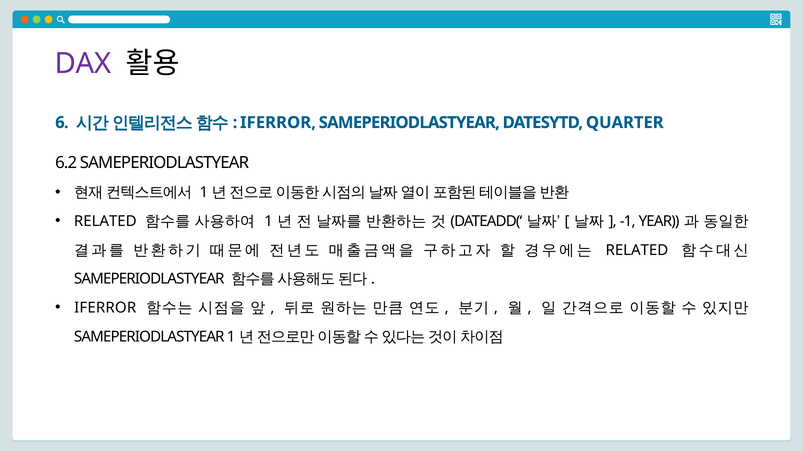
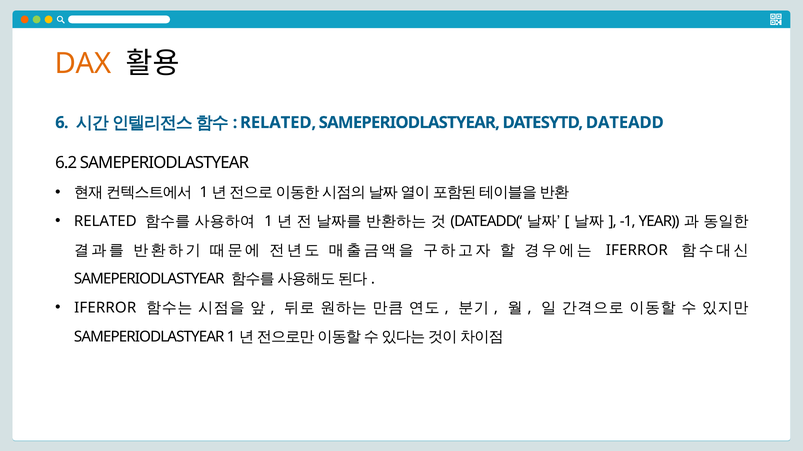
DAX colour: purple -> orange
IFERROR at (278, 123): IFERROR -> RELATED
QUARTER: QUARTER -> DATEADD
RELATED at (637, 250): RELATED -> IFERROR
